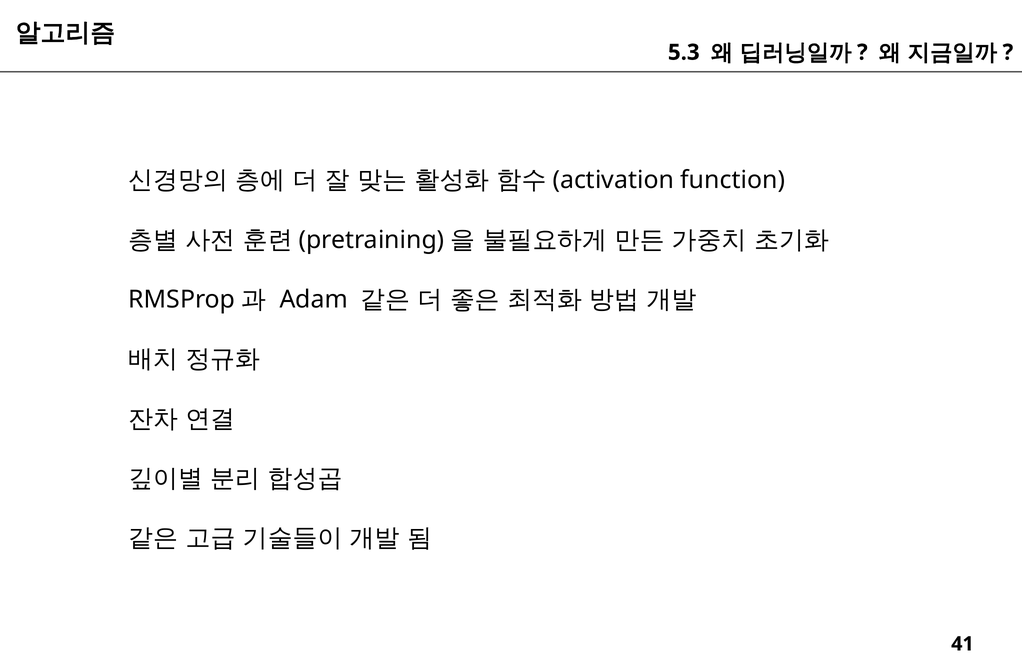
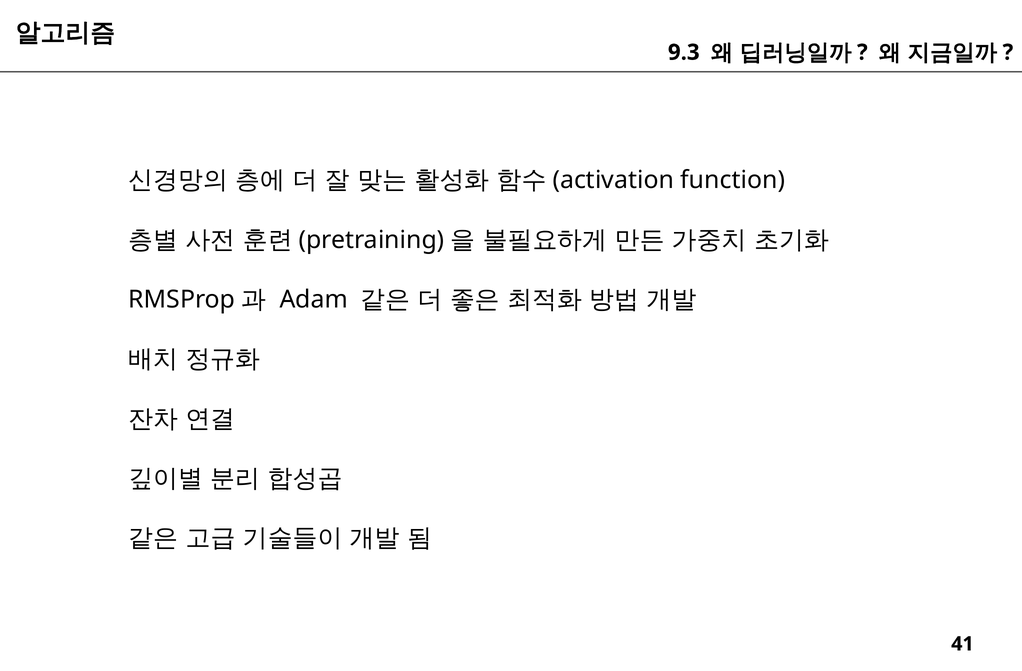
5.3: 5.3 -> 9.3
